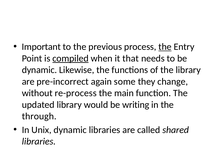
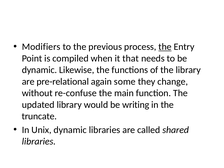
Important: Important -> Modifiers
compiled underline: present -> none
pre-incorrect: pre-incorrect -> pre-relational
re-process: re-process -> re-confuse
through: through -> truncate
